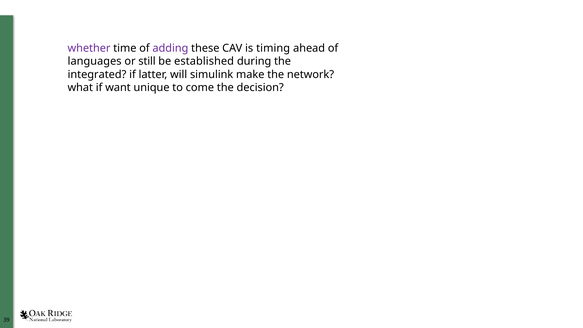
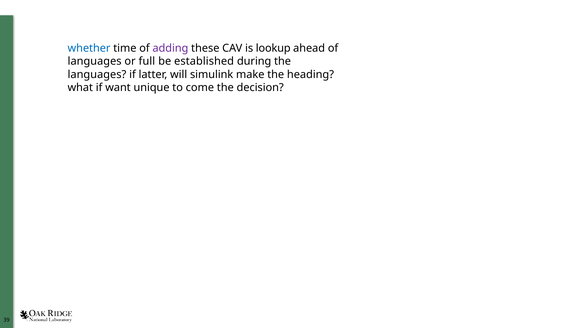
whether colour: purple -> blue
timing: timing -> lookup
still: still -> full
integrated at (97, 74): integrated -> languages
network: network -> heading
